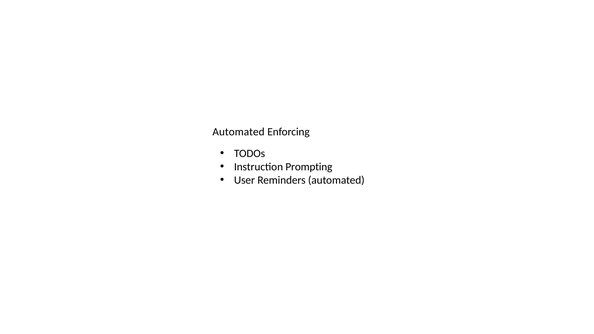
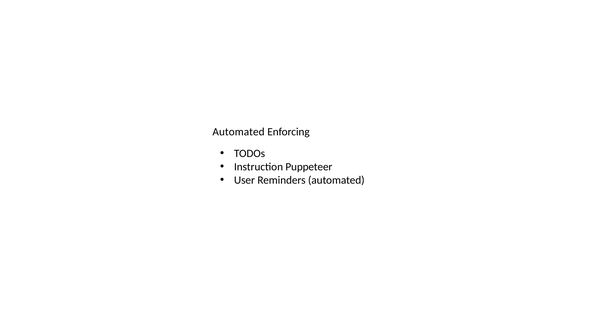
Prompting: Prompting -> Puppeteer
